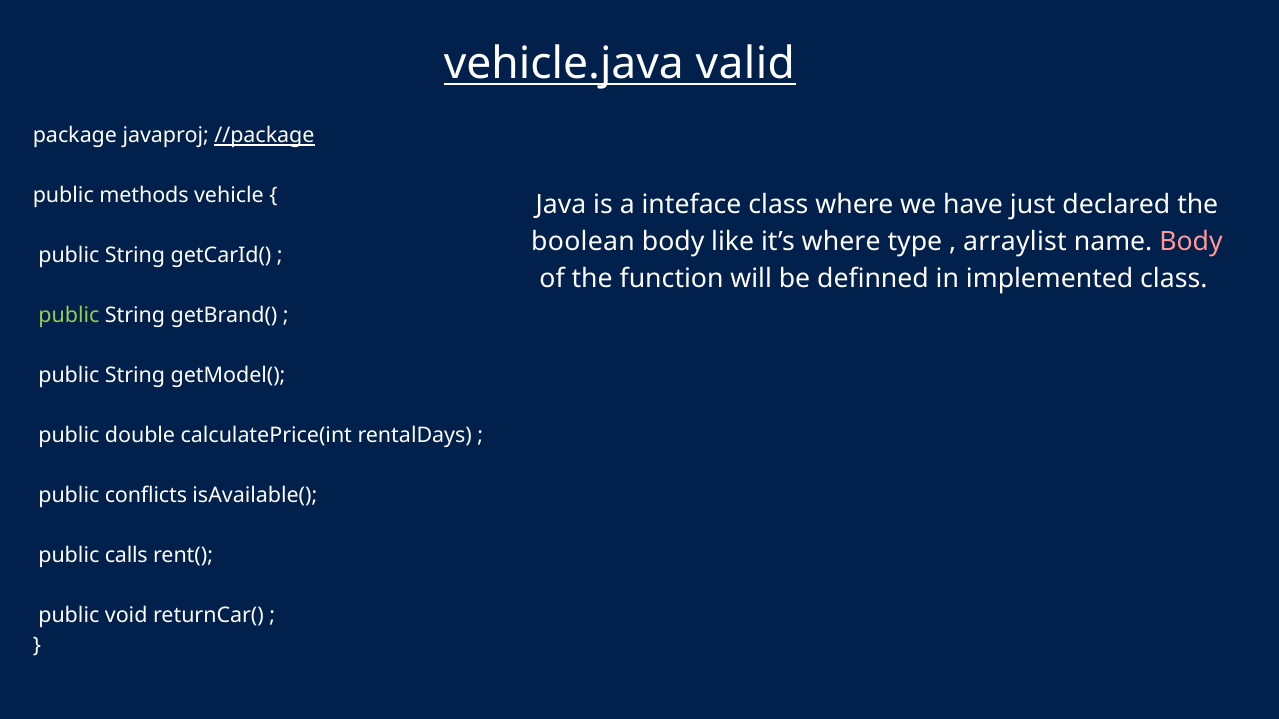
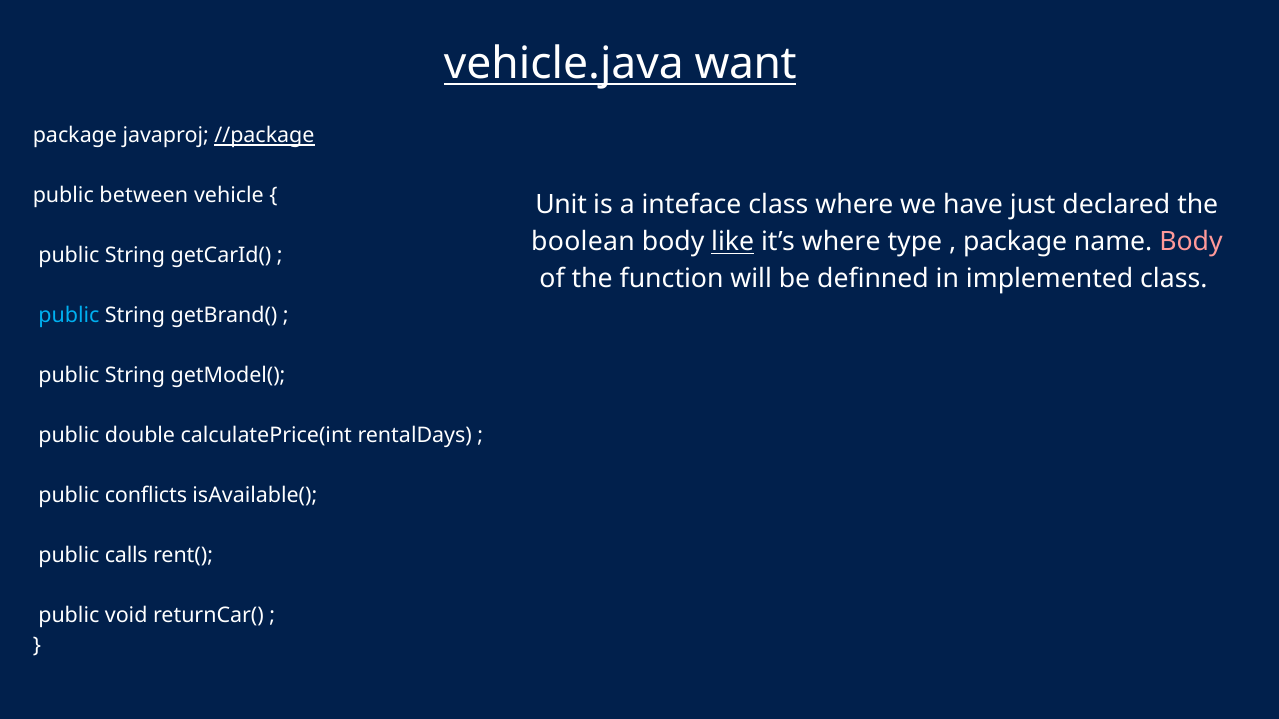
valid: valid -> want
methods: methods -> between
Java: Java -> Unit
like underline: none -> present
arraylist at (1015, 242): arraylist -> package
public at (69, 316) colour: light green -> light blue
